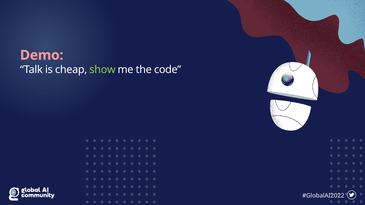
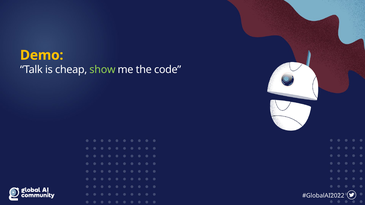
Demo colour: pink -> yellow
